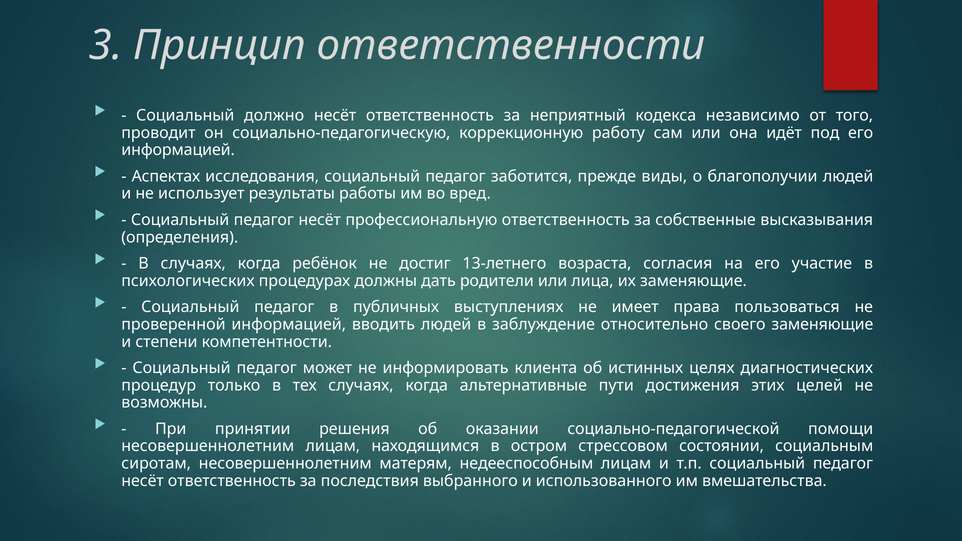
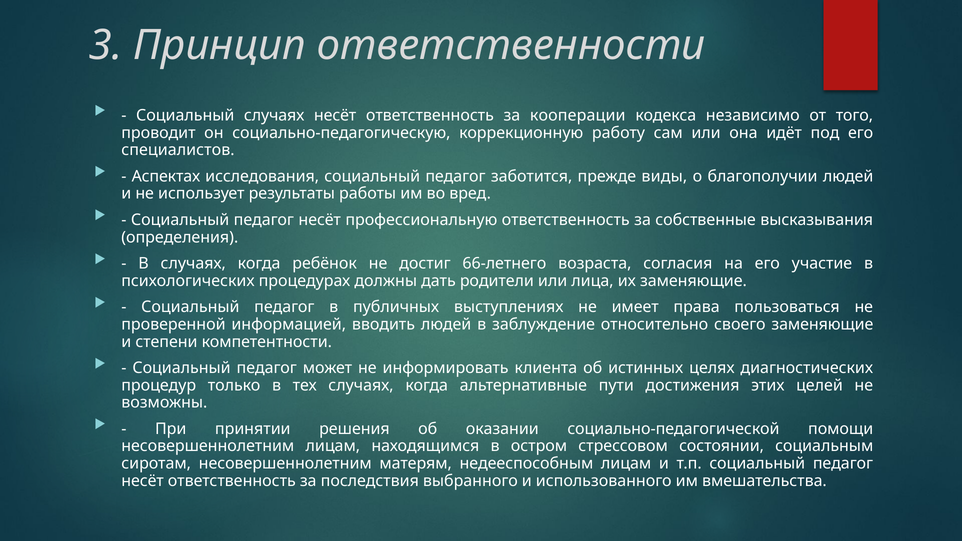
Социальный должно: должно -> случаях
неприятный: неприятный -> кооперации
информацией at (178, 150): информацией -> специалистов
13-летнего: 13-летнего -> 66-летнего
